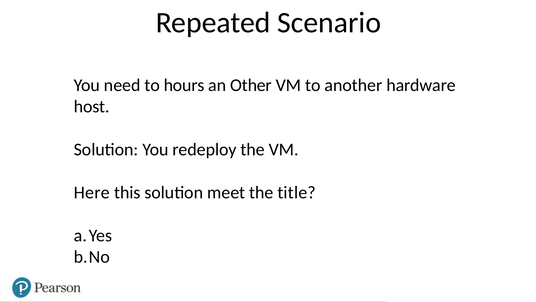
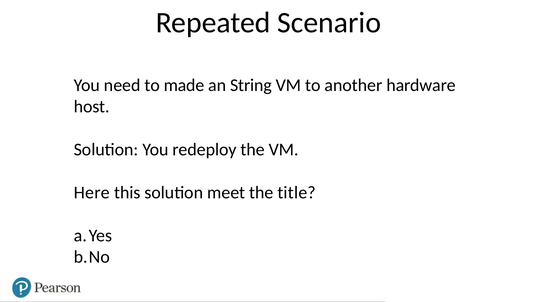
hours: hours -> made
Other: Other -> String
